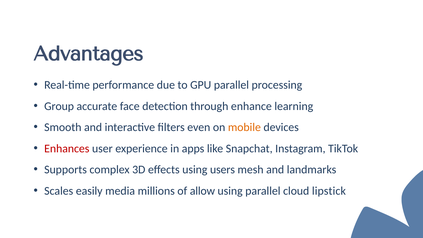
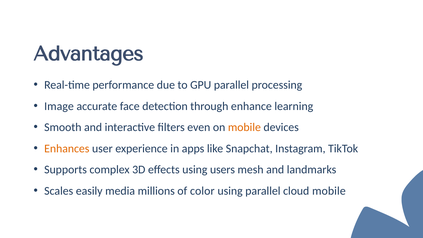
Group: Group -> Image
Enhances colour: red -> orange
allow: allow -> color
cloud lipstick: lipstick -> mobile
